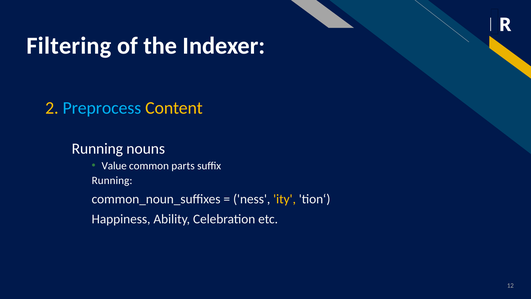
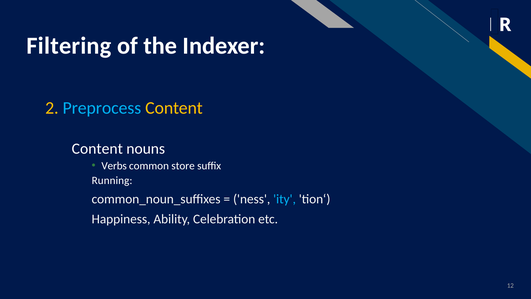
Running at (97, 148): Running -> Content
Value: Value -> Verbs
parts: parts -> store
ity colour: yellow -> light blue
